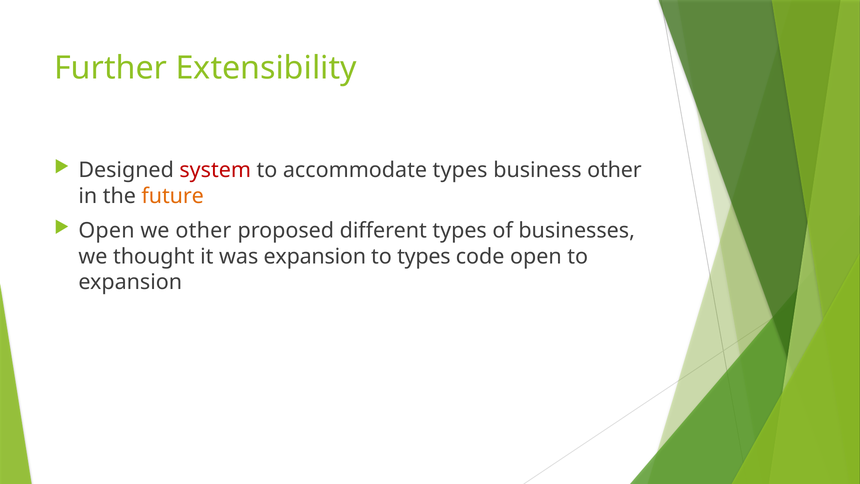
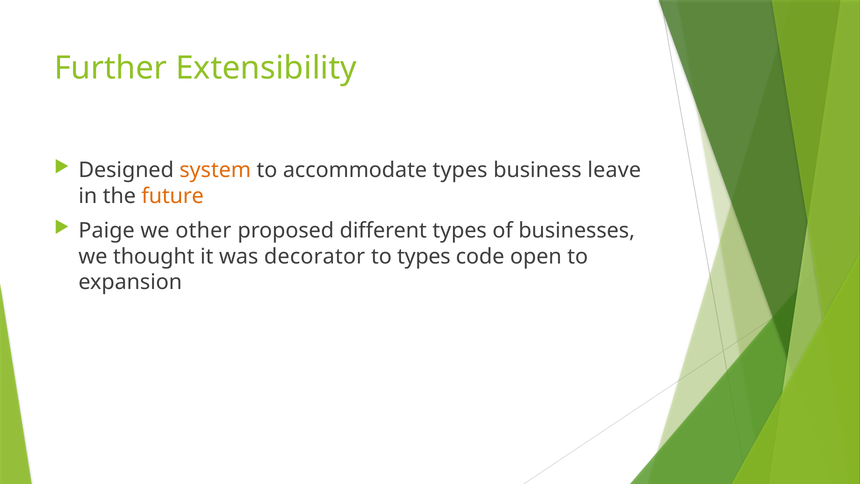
system colour: red -> orange
business other: other -> leave
Open at (107, 231): Open -> Paige
was expansion: expansion -> decorator
